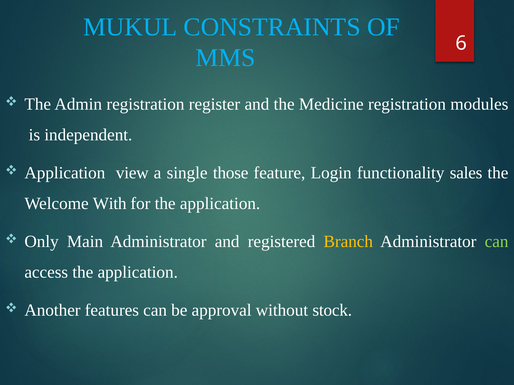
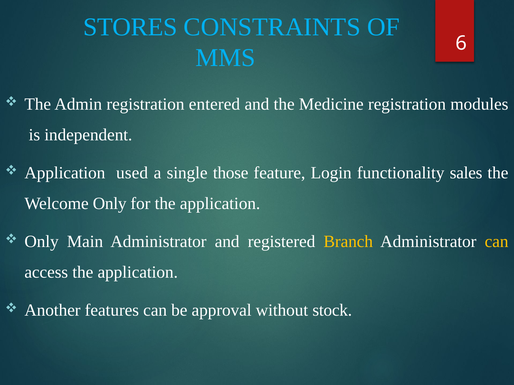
MUKUL: MUKUL -> STORES
register: register -> entered
view: view -> used
Welcome With: With -> Only
can at (497, 242) colour: light green -> yellow
